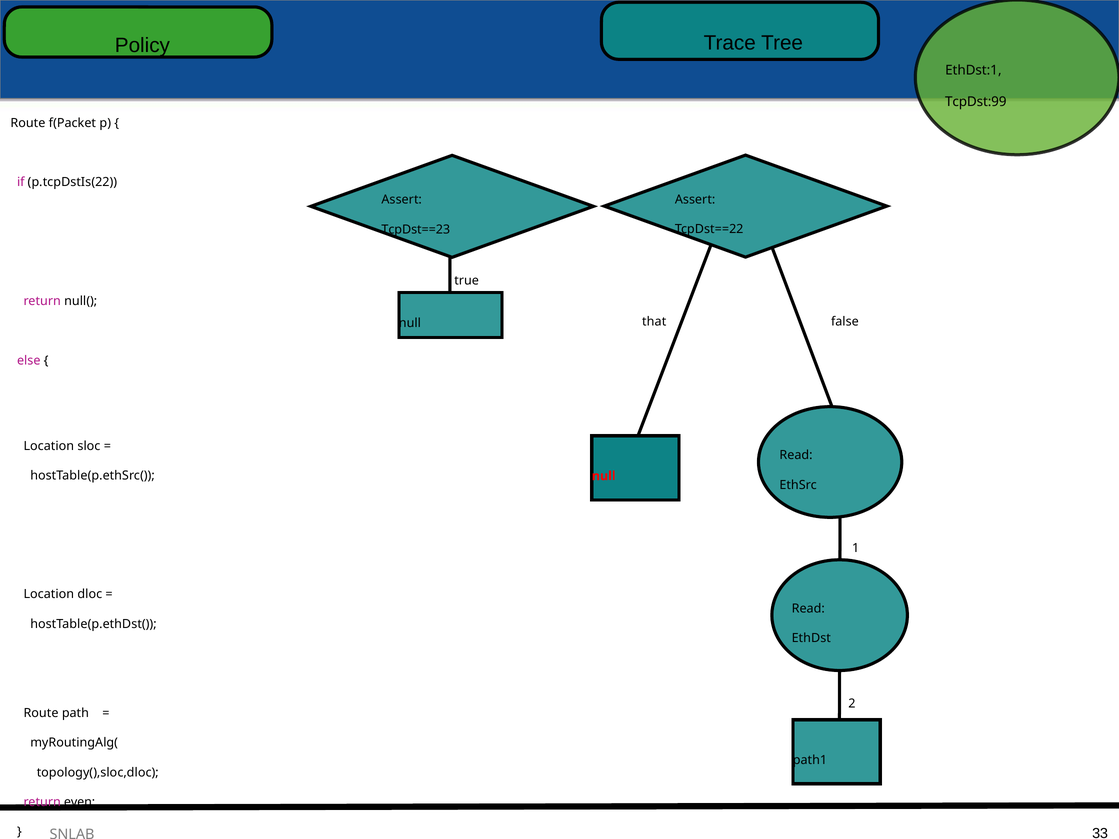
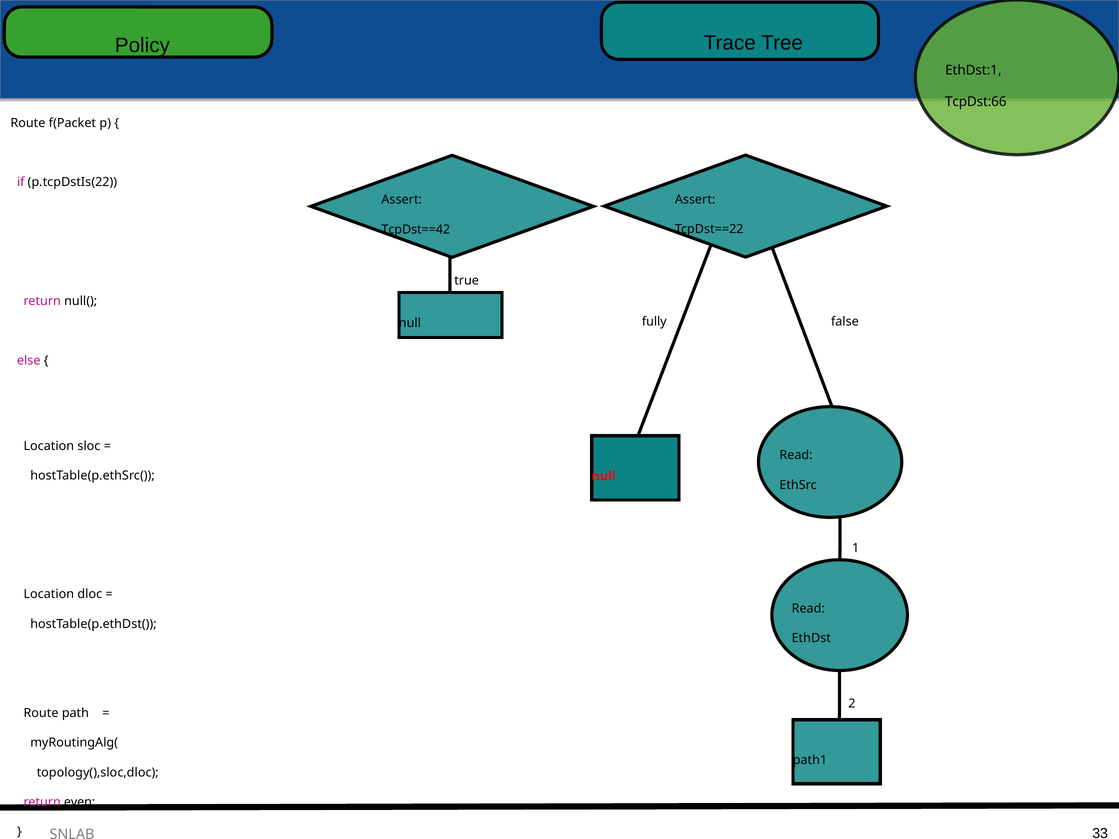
TcpDst:99: TcpDst:99 -> TcpDst:66
TcpDst==23: TcpDst==23 -> TcpDst==42
that: that -> fully
